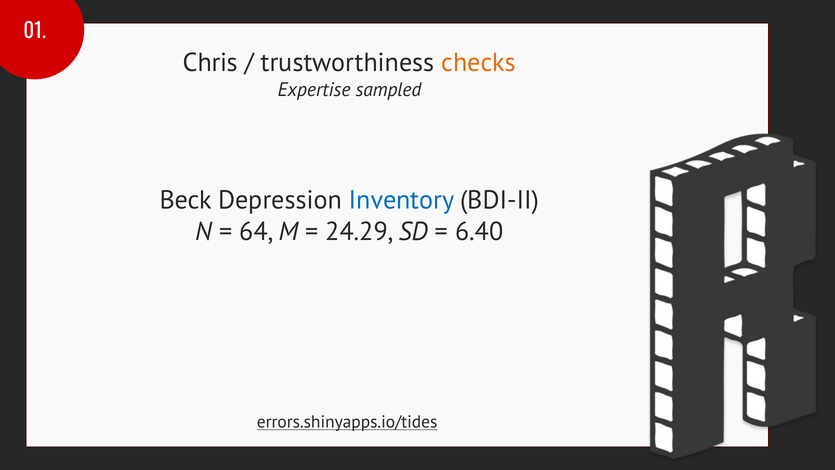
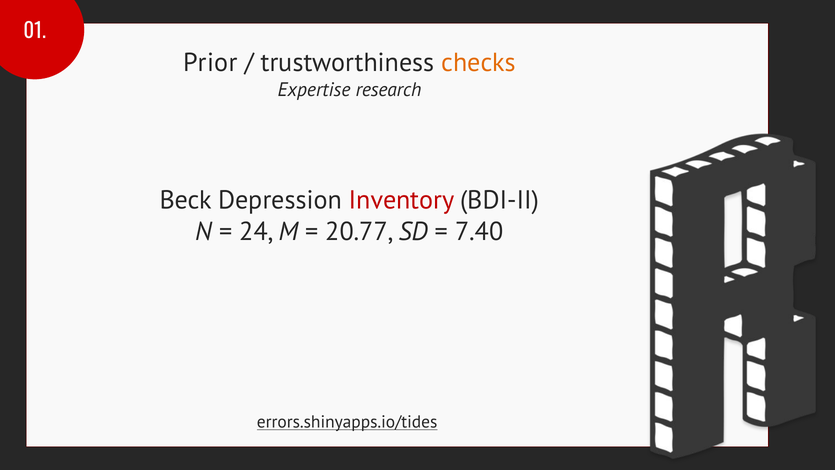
Chris: Chris -> Prior
sampled: sampled -> research
Inventory colour: blue -> red
64: 64 -> 24
24.29: 24.29 -> 20.77
6.40: 6.40 -> 7.40
